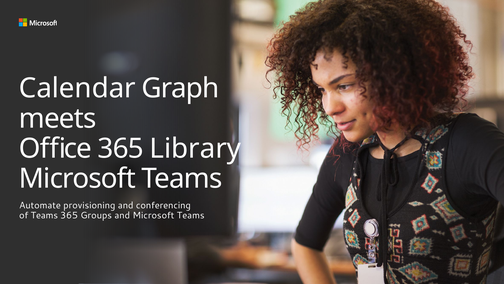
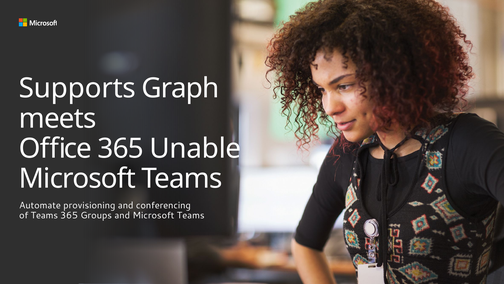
Calendar: Calendar -> Supports
Library: Library -> Unable
